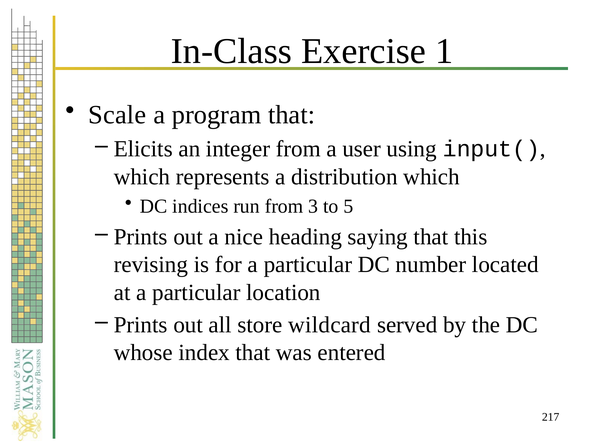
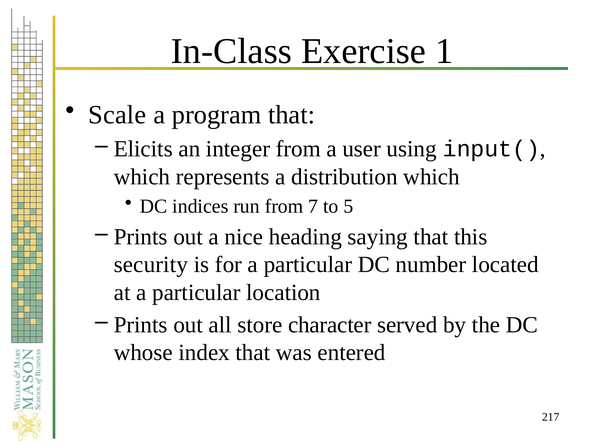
3: 3 -> 7
revising: revising -> security
wildcard: wildcard -> character
